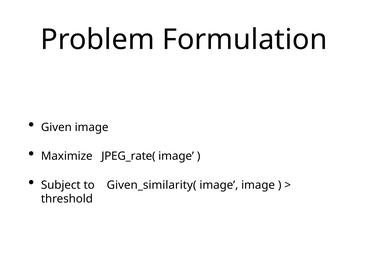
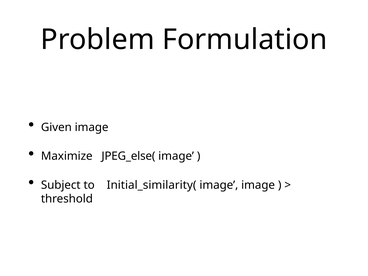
JPEG_rate(: JPEG_rate( -> JPEG_else(
Given_similarity(: Given_similarity( -> Initial_similarity(
